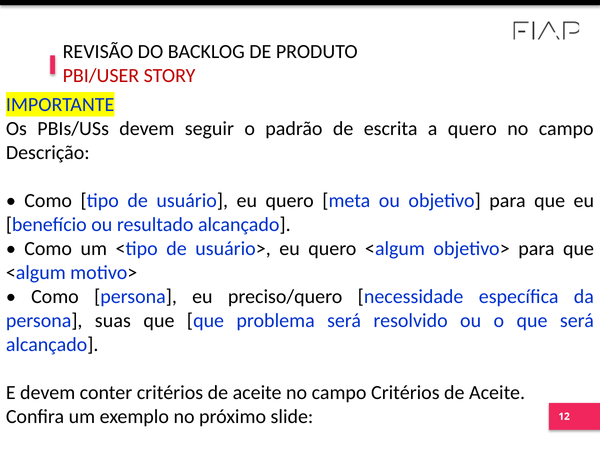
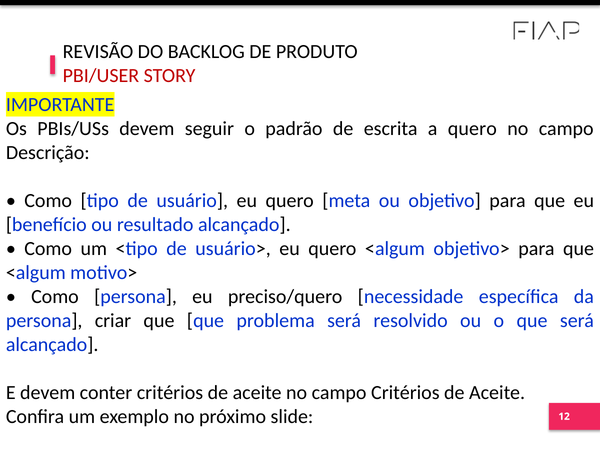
suas: suas -> criar
